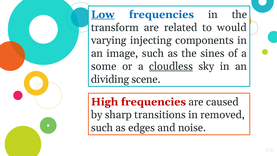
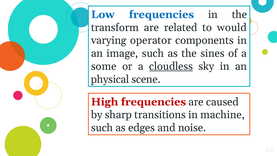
Low underline: present -> none
injecting: injecting -> operator
dividing: dividing -> physical
removed: removed -> machine
